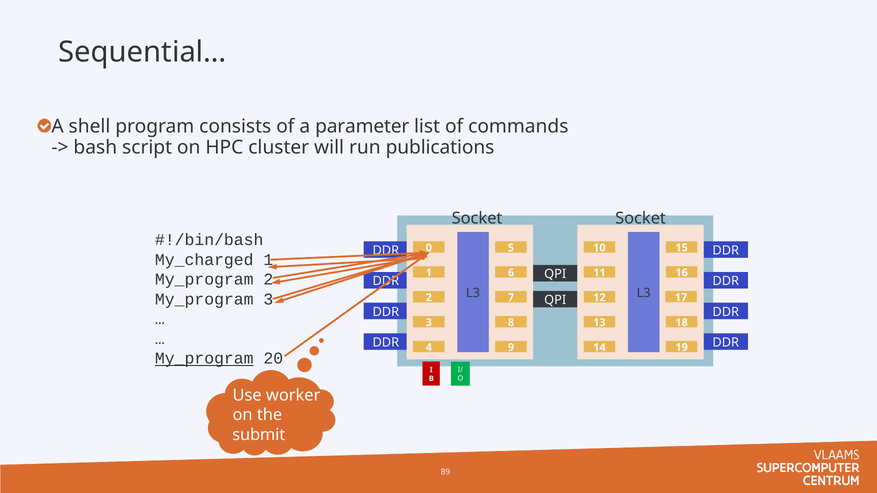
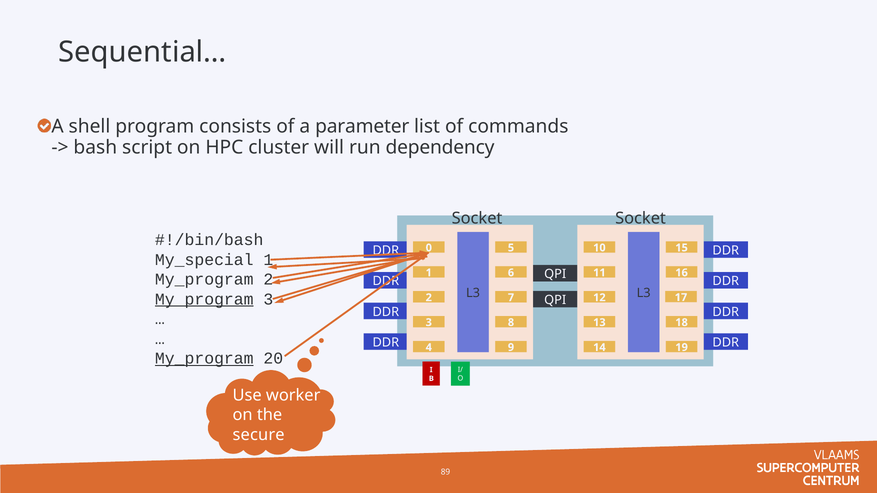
publications: publications -> dependency
My_charged: My_charged -> My_special
My_program at (204, 299) underline: none -> present
submit: submit -> secure
